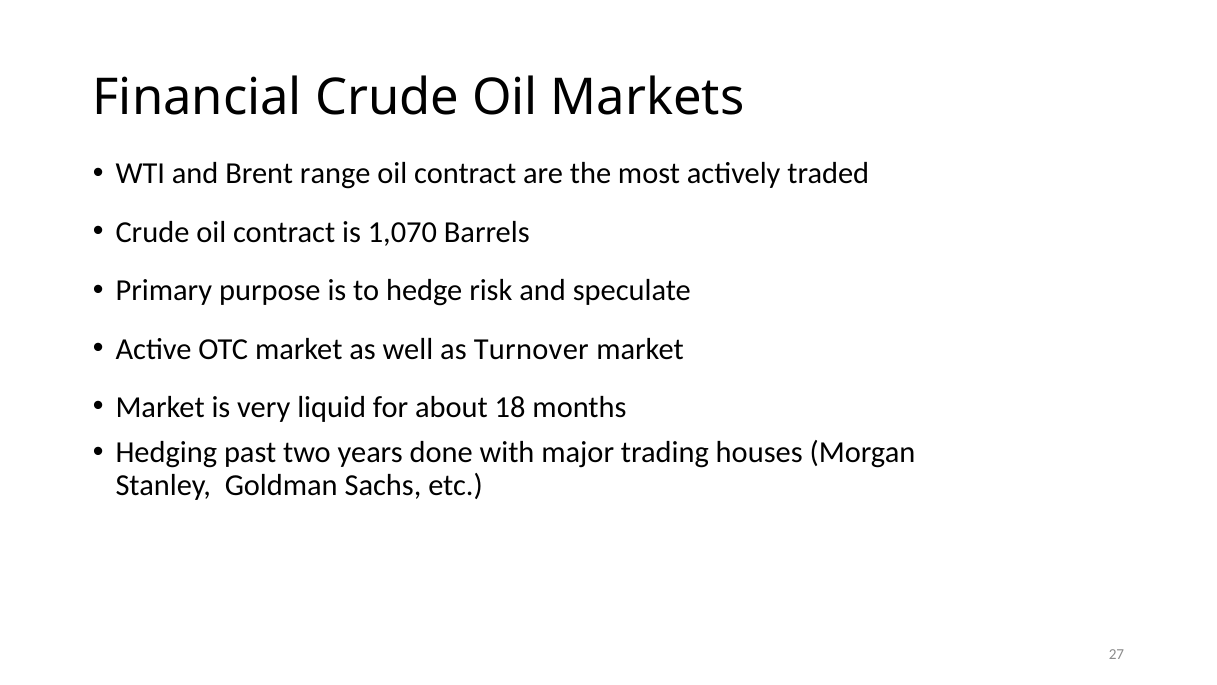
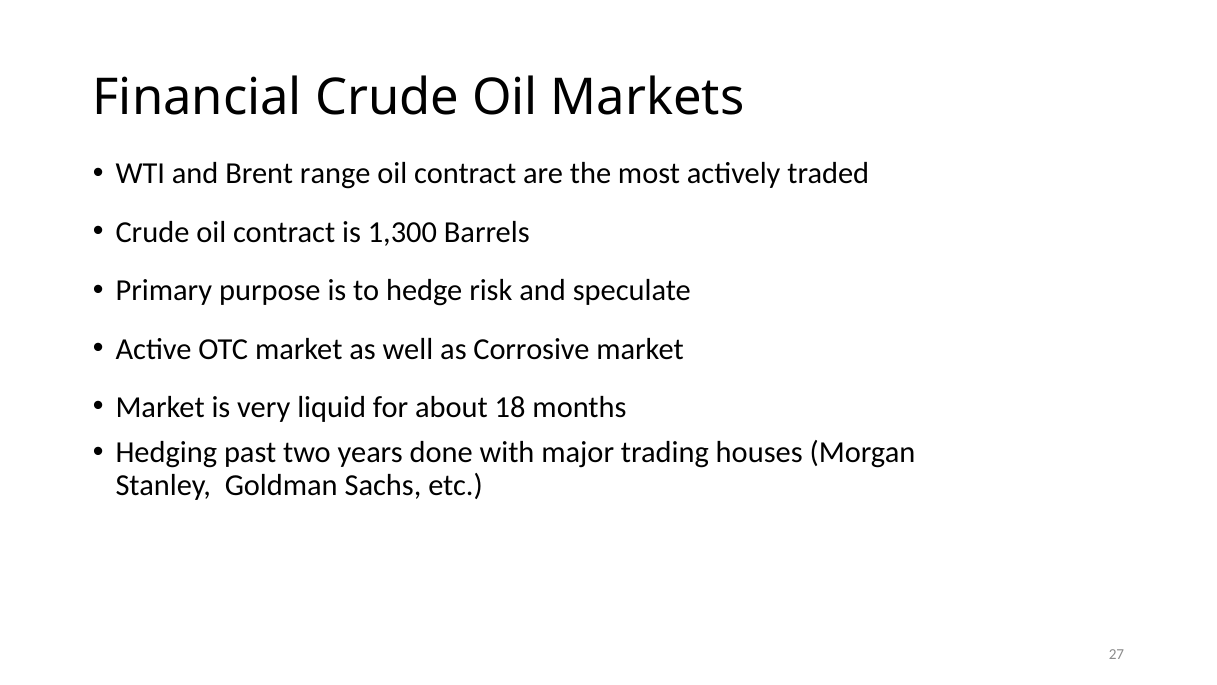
1,070: 1,070 -> 1,300
Turnover: Turnover -> Corrosive
